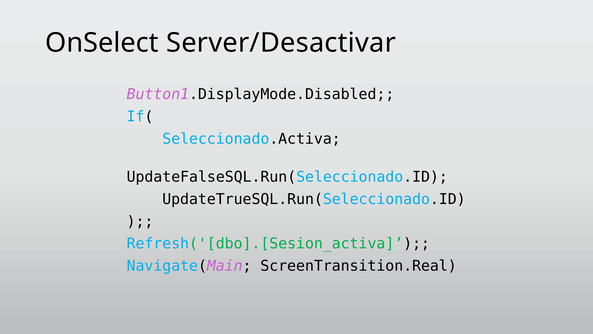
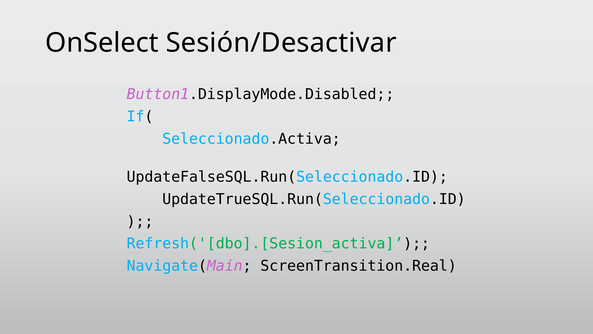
Server/Desactivar: Server/Desactivar -> Sesión/Desactivar
